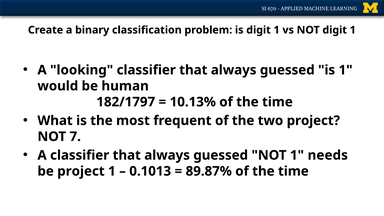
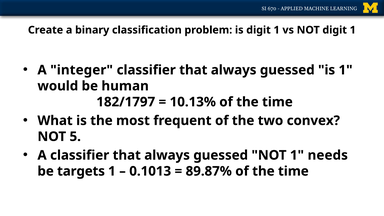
looking: looking -> integer
two project: project -> convex
7: 7 -> 5
be project: project -> targets
